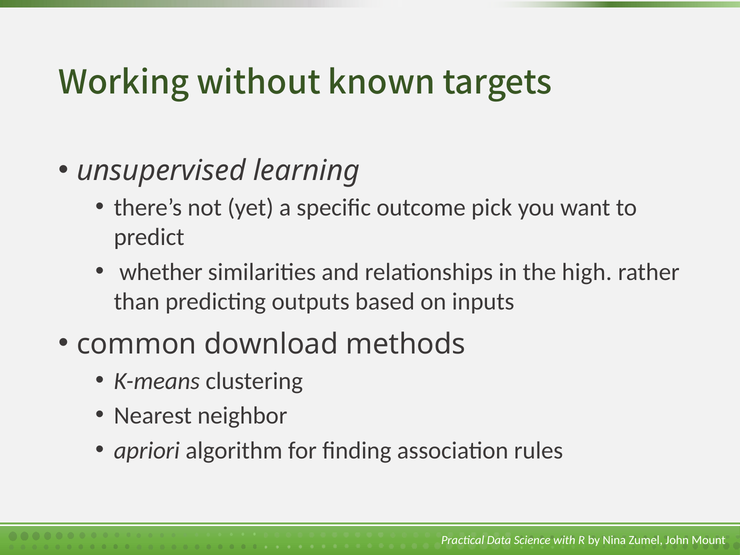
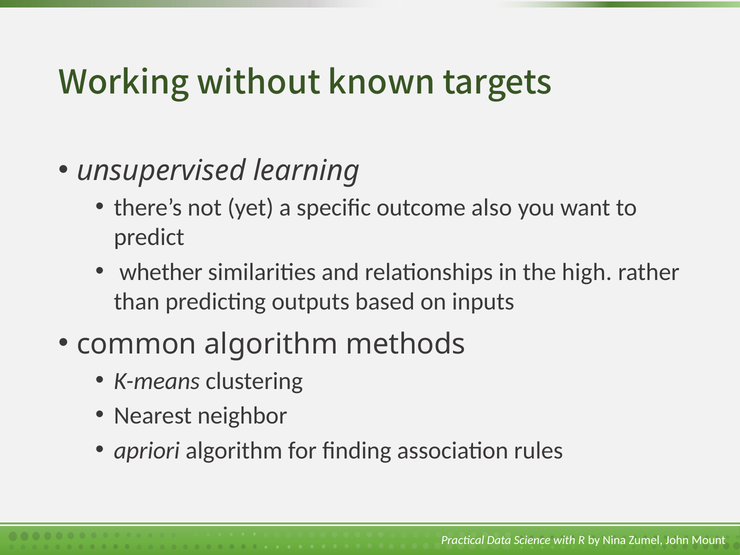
pick: pick -> also
common download: download -> algorithm
